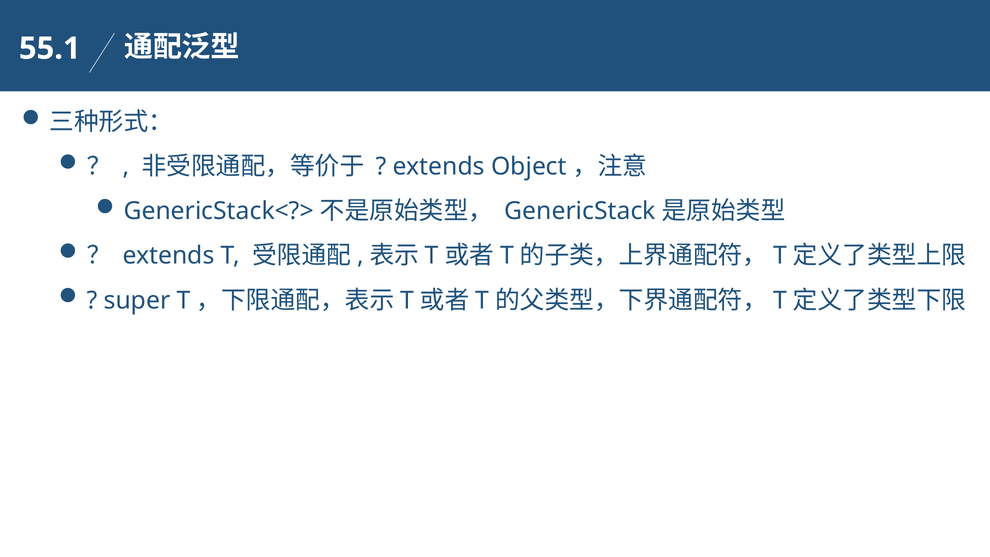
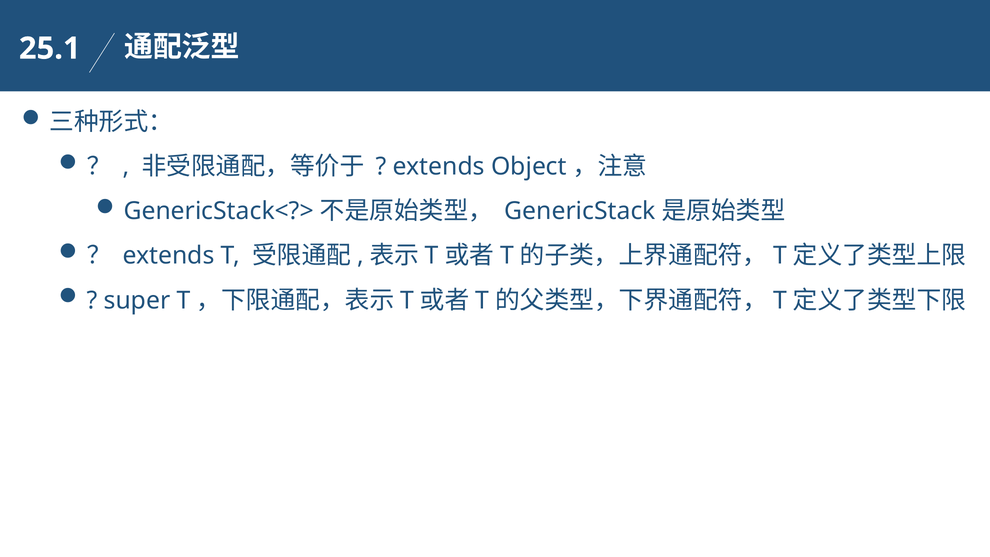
55.1: 55.1 -> 25.1
